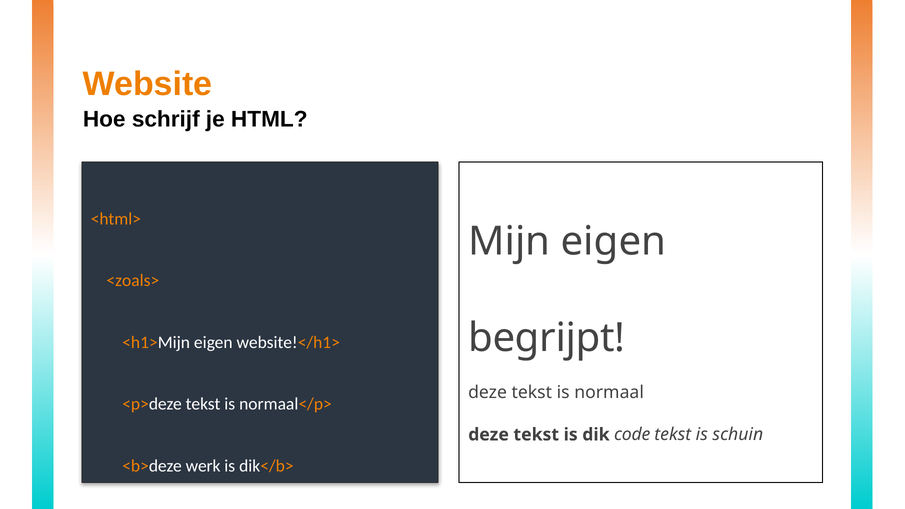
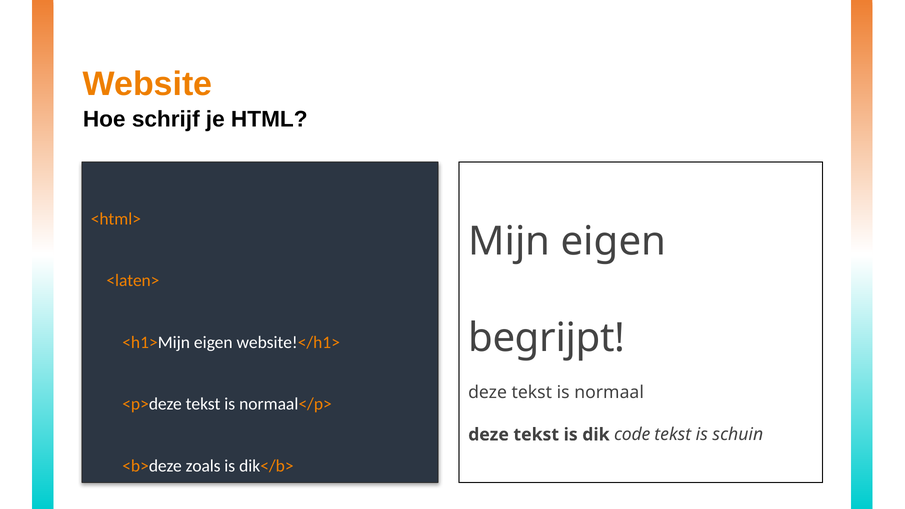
<zoals>: <zoals> -> <laten>
werk: werk -> zoals
